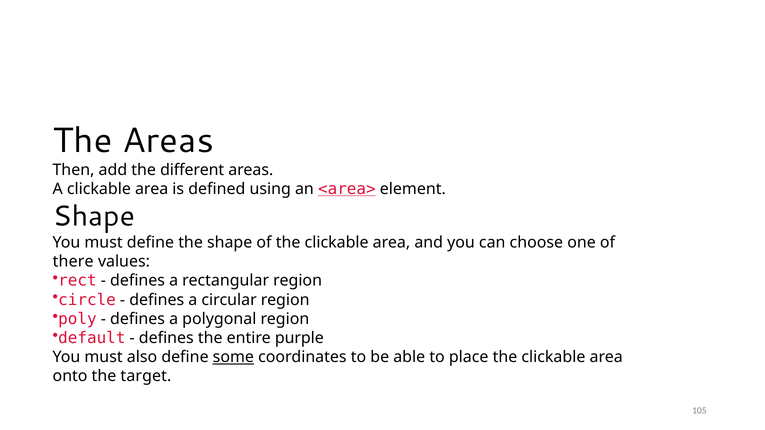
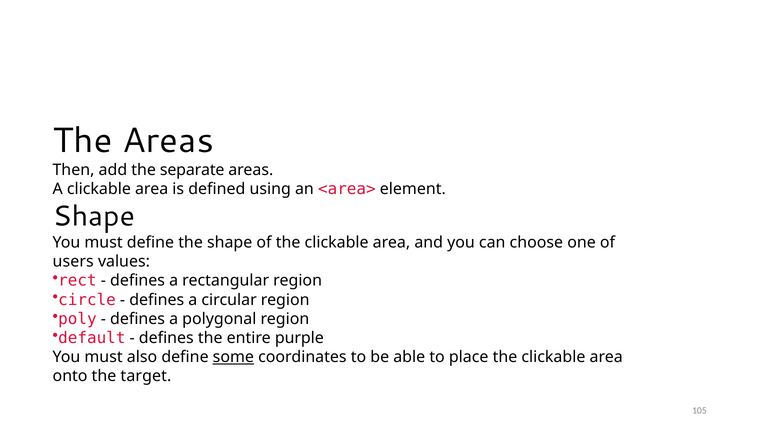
different: different -> separate
<area> underline: present -> none
there: there -> users
